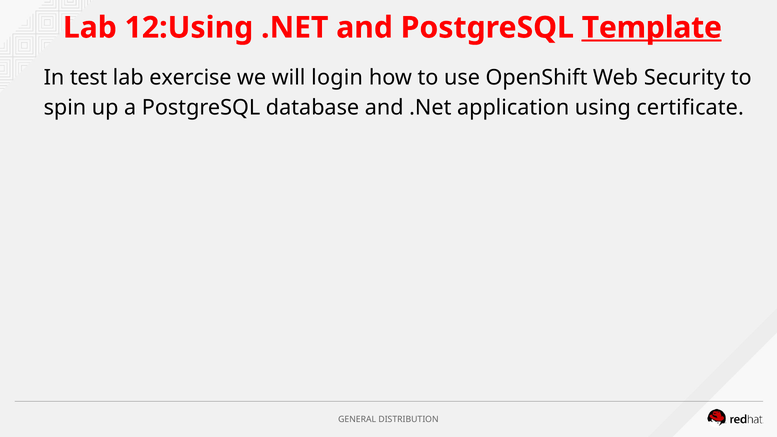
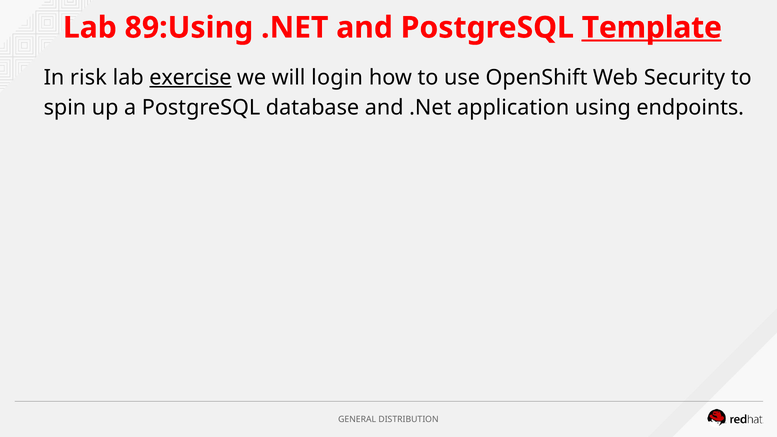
12:Using: 12:Using -> 89:Using
test: test -> risk
exercise underline: none -> present
certificate: certificate -> endpoints
